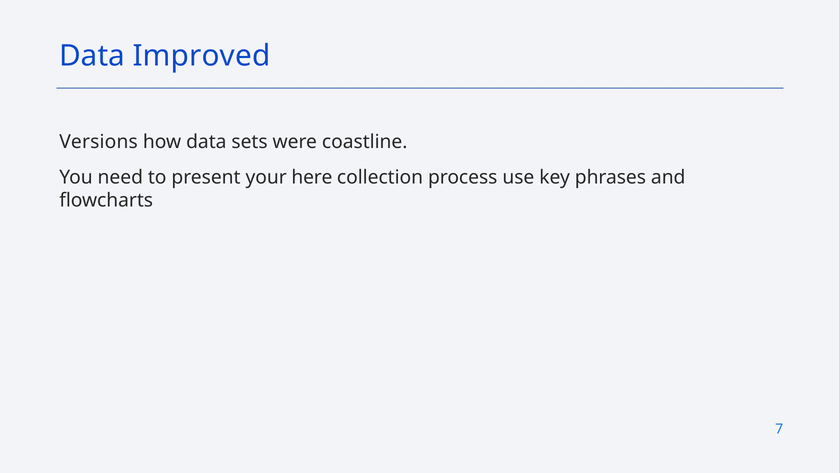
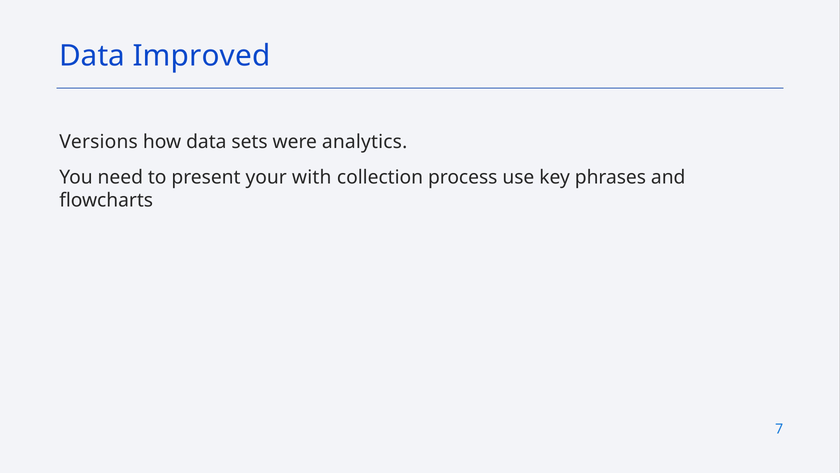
coastline: coastline -> analytics
here: here -> with
